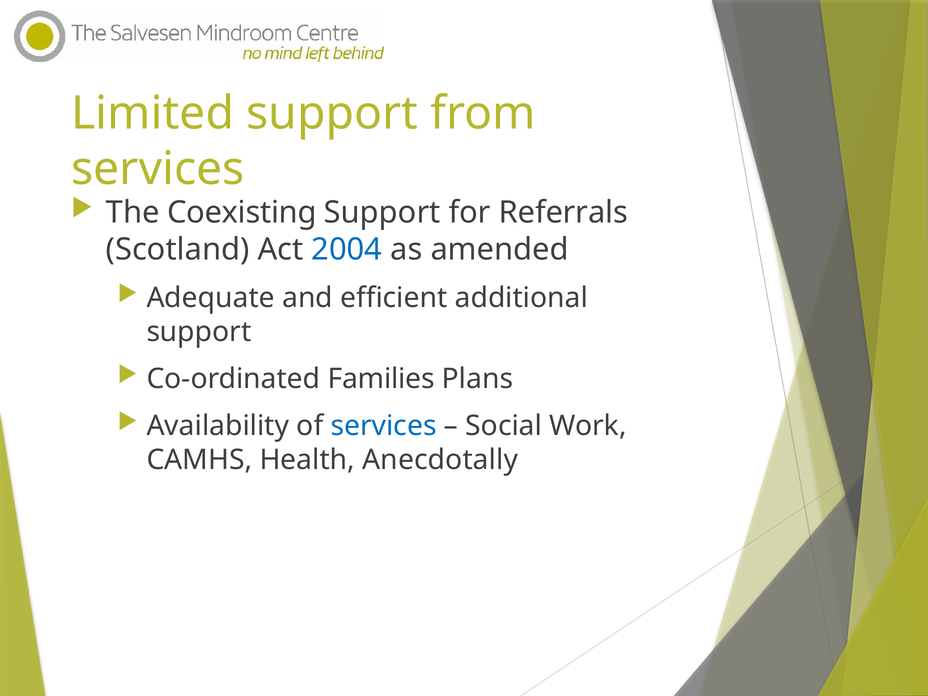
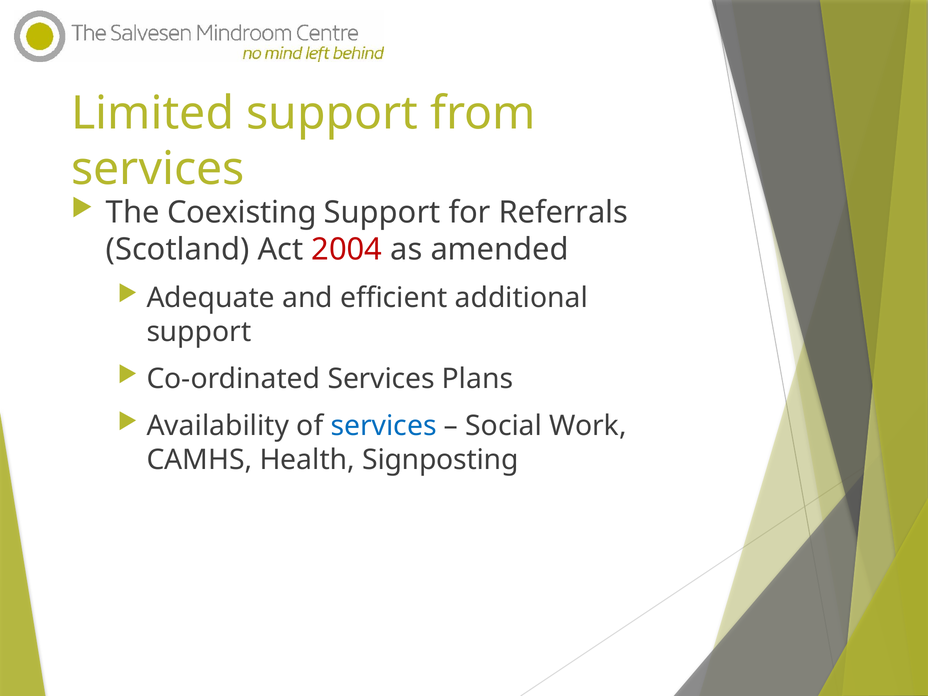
2004 colour: blue -> red
Co-ordinated Families: Families -> Services
Anecdotally: Anecdotally -> Signposting
